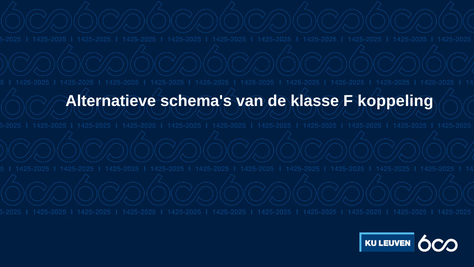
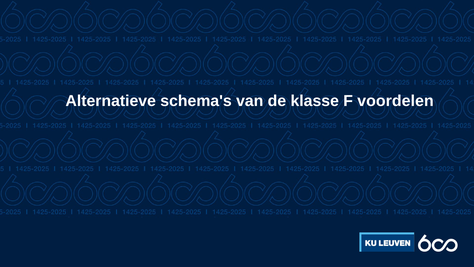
koppeling: koppeling -> voordelen
